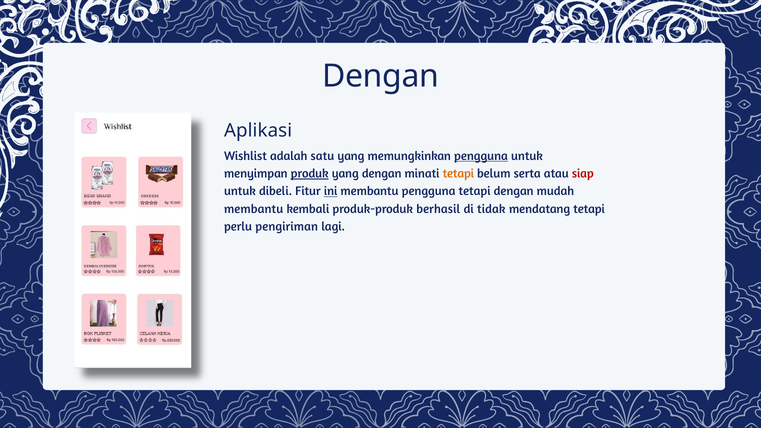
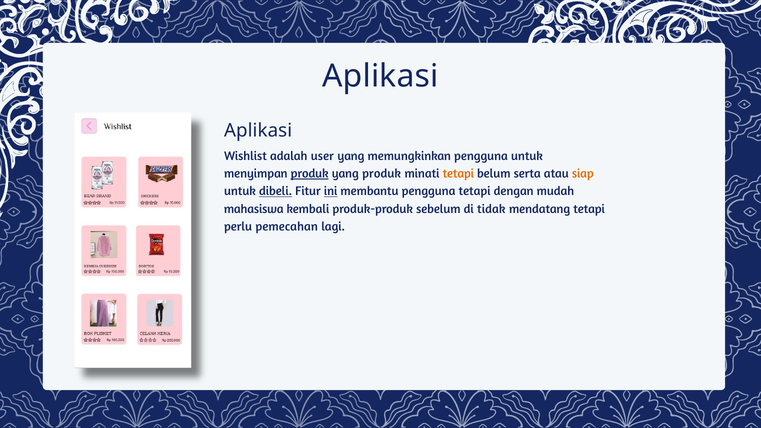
Dengan at (381, 76): Dengan -> Aplikasi
satu: satu -> user
pengguna at (481, 156) underline: present -> none
yang dengan: dengan -> produk
siap colour: red -> orange
dibeli underline: none -> present
membantu at (254, 209): membantu -> mahasiswa
berhasil: berhasil -> sebelum
pengiriman: pengiriman -> pemecahan
